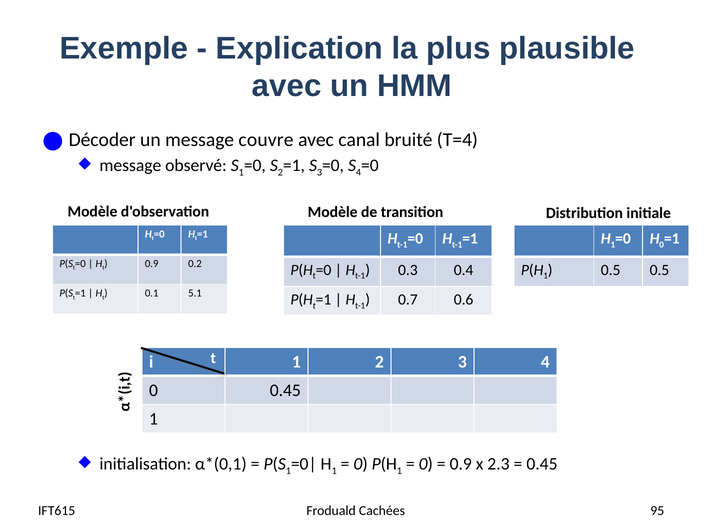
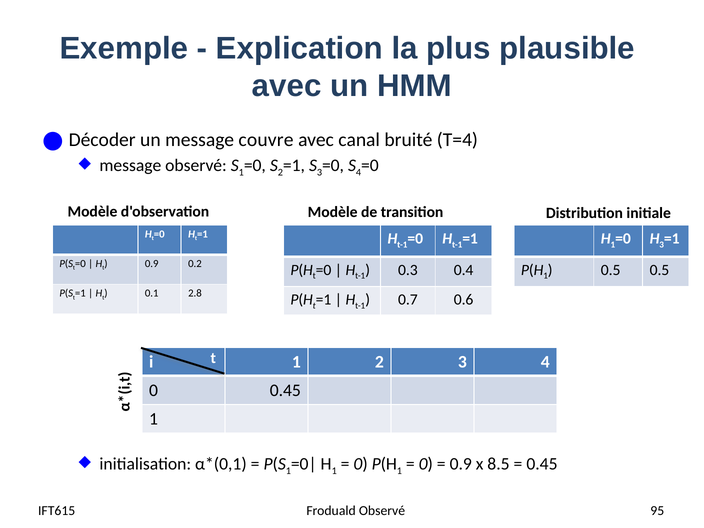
0 at (662, 245): 0 -> 3
5.1: 5.1 -> 2.8
2.3: 2.3 -> 8.5
Froduald Cachées: Cachées -> Observé
